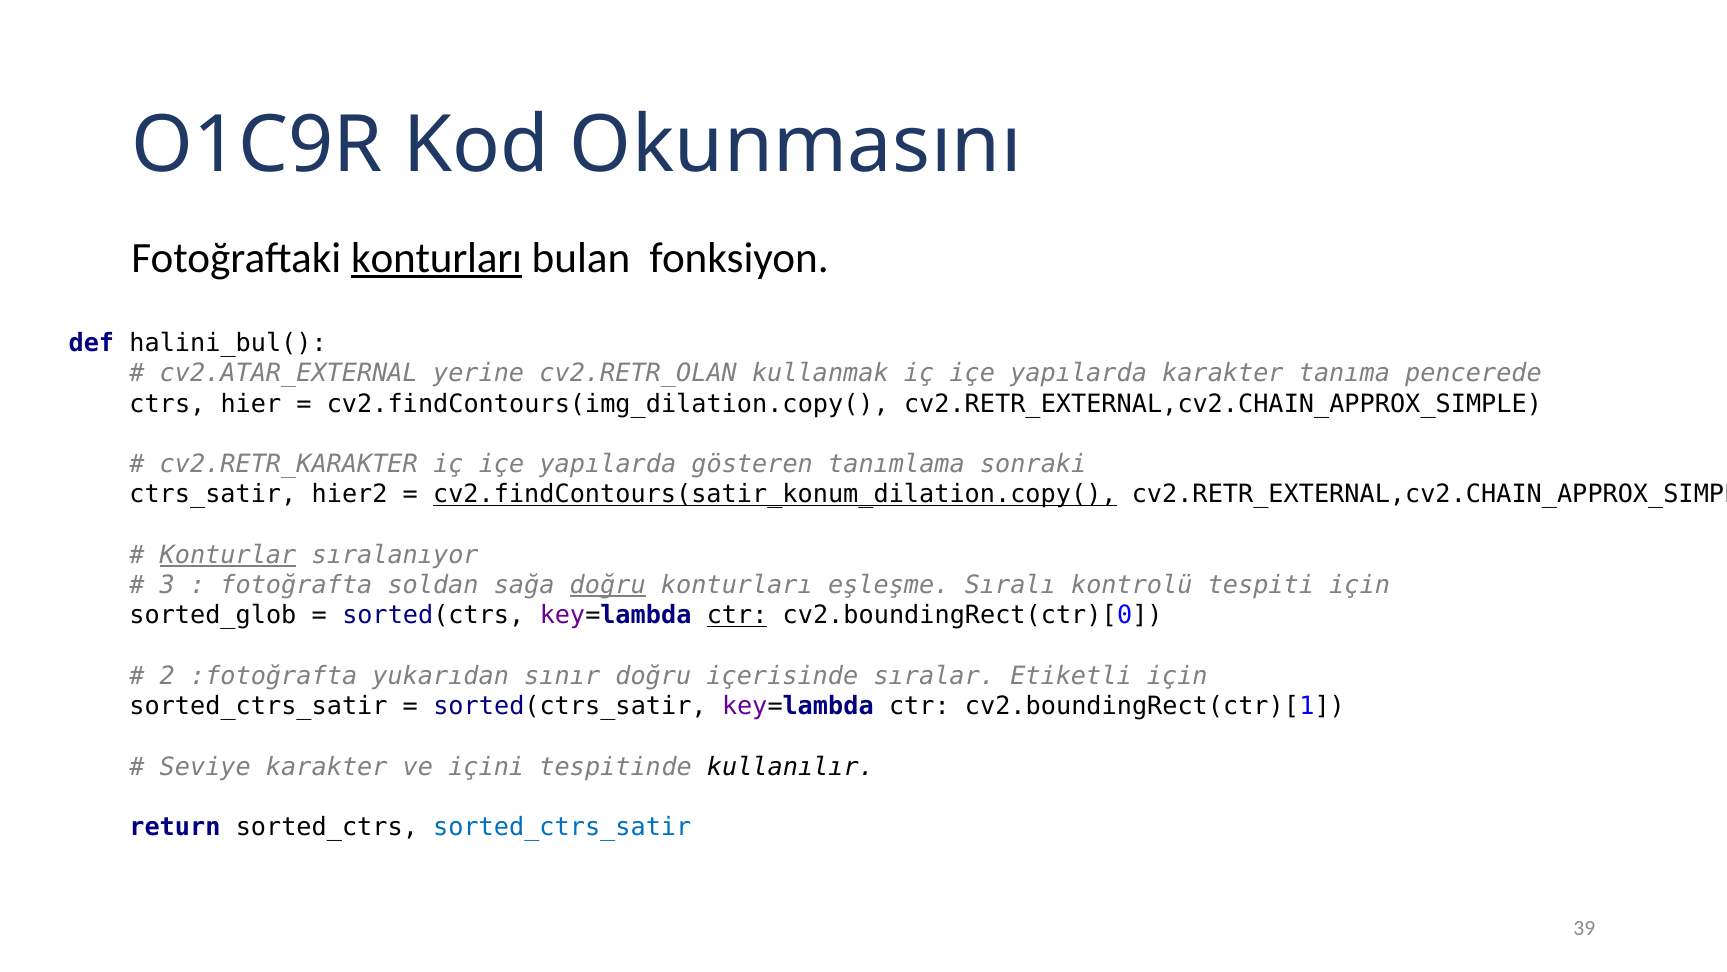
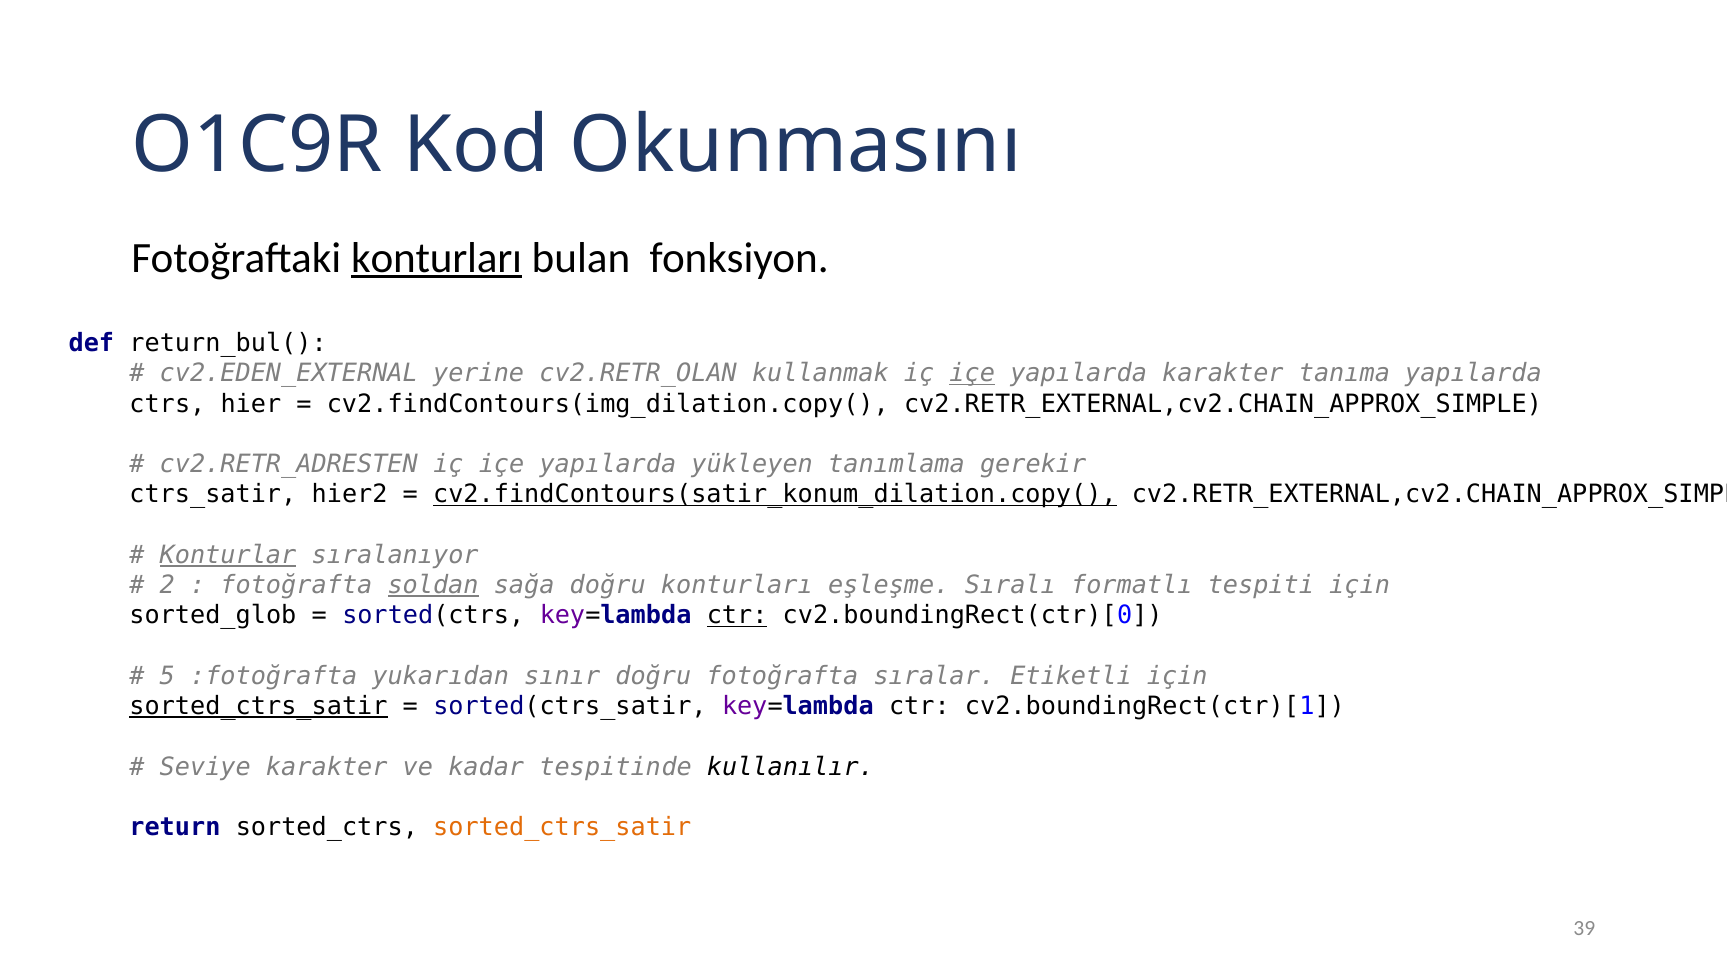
halini_bul(: halini_bul( -> return_bul(
cv2.ATAR_EXTERNAL: cv2.ATAR_EXTERNAL -> cv2.EDEN_EXTERNAL
içe at (972, 373) underline: none -> present
tanıma pencerede: pencerede -> yapılarda
cv2.RETR_KARAKTER: cv2.RETR_KARAKTER -> cv2.RETR_ADRESTEN
gösteren: gösteren -> yükleyen
sonraki: sonraki -> gerekir
3: 3 -> 2
soldan underline: none -> present
doğru at (608, 585) underline: present -> none
kontrolü: kontrolü -> formatlı
2: 2 -> 5
doğru içerisinde: içerisinde -> fotoğrafta
sorted_ctrs_satir at (258, 706) underline: none -> present
içini: içini -> kadar
sorted_ctrs_satir at (562, 827) colour: blue -> orange
